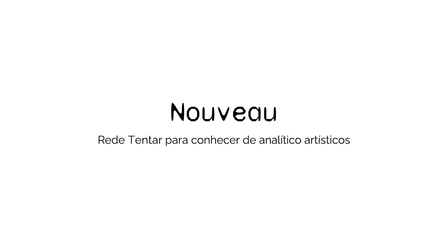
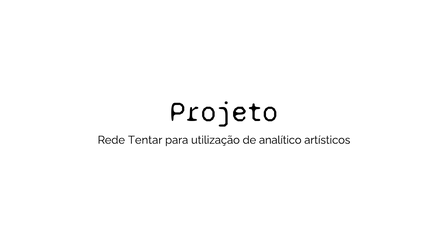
Nouveau: Nouveau -> Projeto
conhecer: conhecer -> utilização
